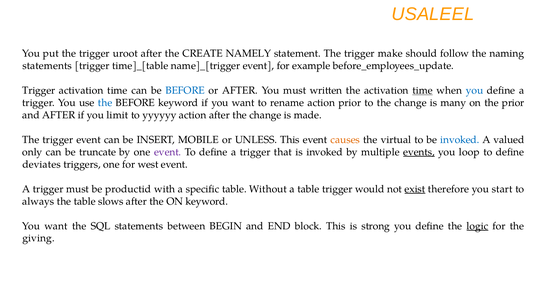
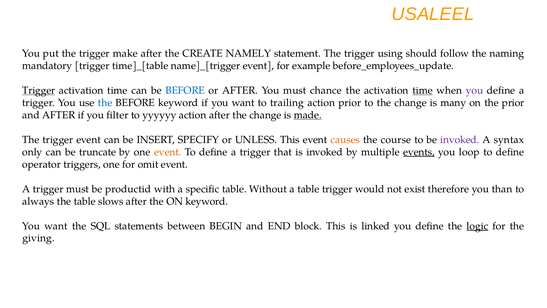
uroot: uroot -> make
make: make -> using
statements at (47, 66): statements -> mandatory
Trigger at (39, 90) underline: none -> present
written: written -> chance
you at (475, 90) colour: blue -> purple
rename: rename -> trailing
limit: limit -> filter
made underline: none -> present
MOBILE: MOBILE -> SPECIFY
virtual: virtual -> course
invoked at (460, 140) colour: blue -> purple
valued: valued -> syntax
event at (168, 152) colour: purple -> orange
deviates: deviates -> operator
west: west -> omit
exist underline: present -> none
start: start -> than
strong: strong -> linked
